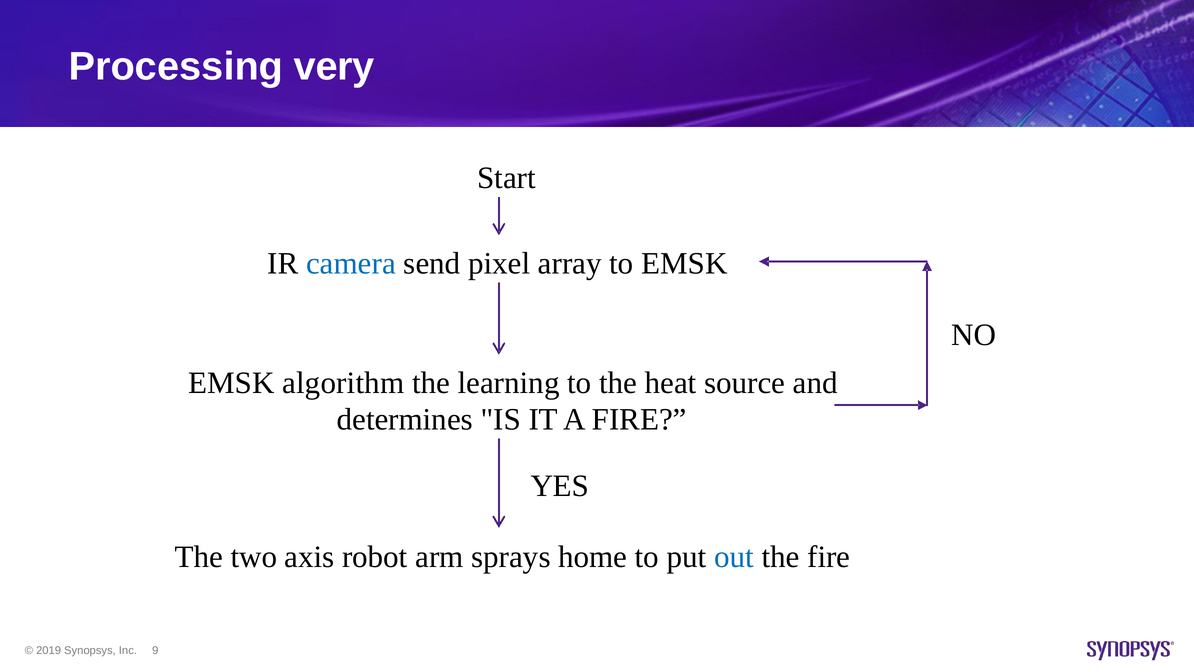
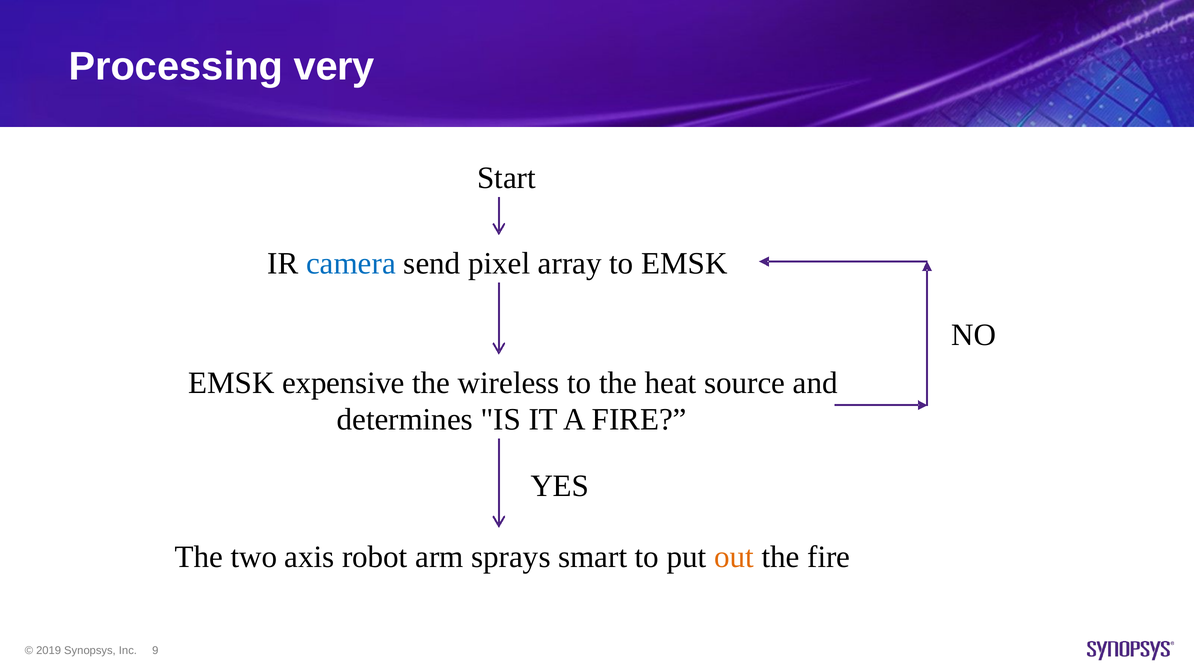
algorithm: algorithm -> expensive
learning: learning -> wireless
home: home -> smart
out colour: blue -> orange
